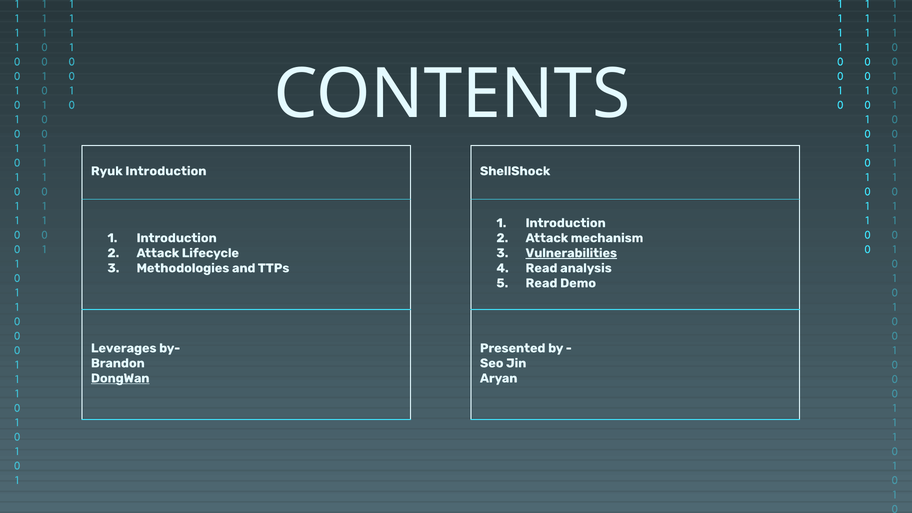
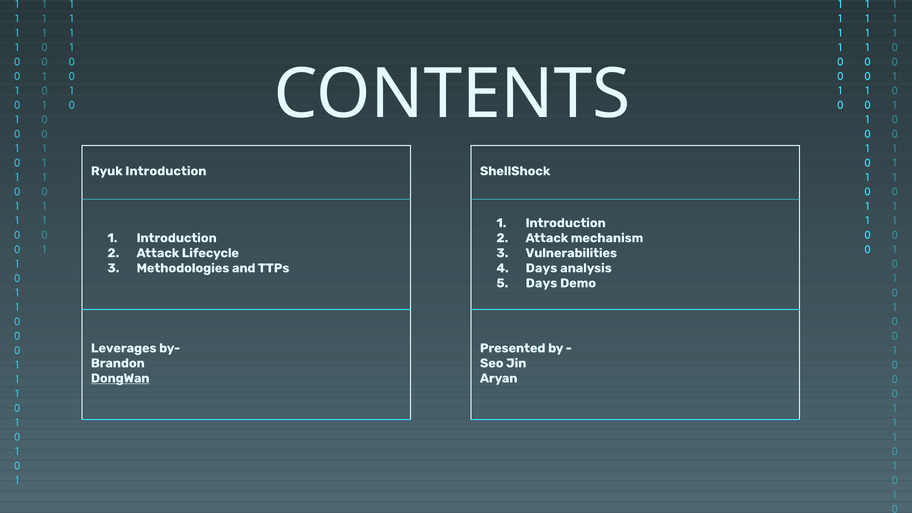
Vulnerabilities underline: present -> none
Read at (542, 268): Read -> Days
Read at (542, 283): Read -> Days
